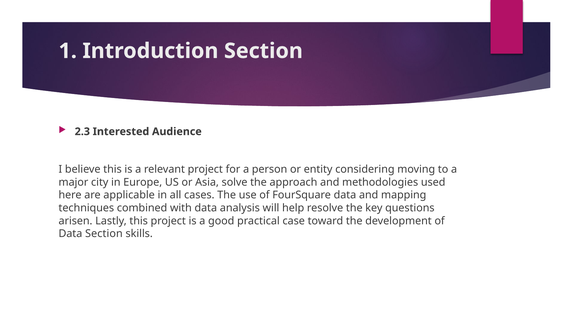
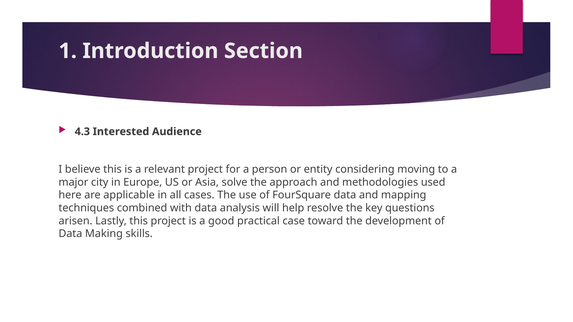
2.3: 2.3 -> 4.3
Data Section: Section -> Making
